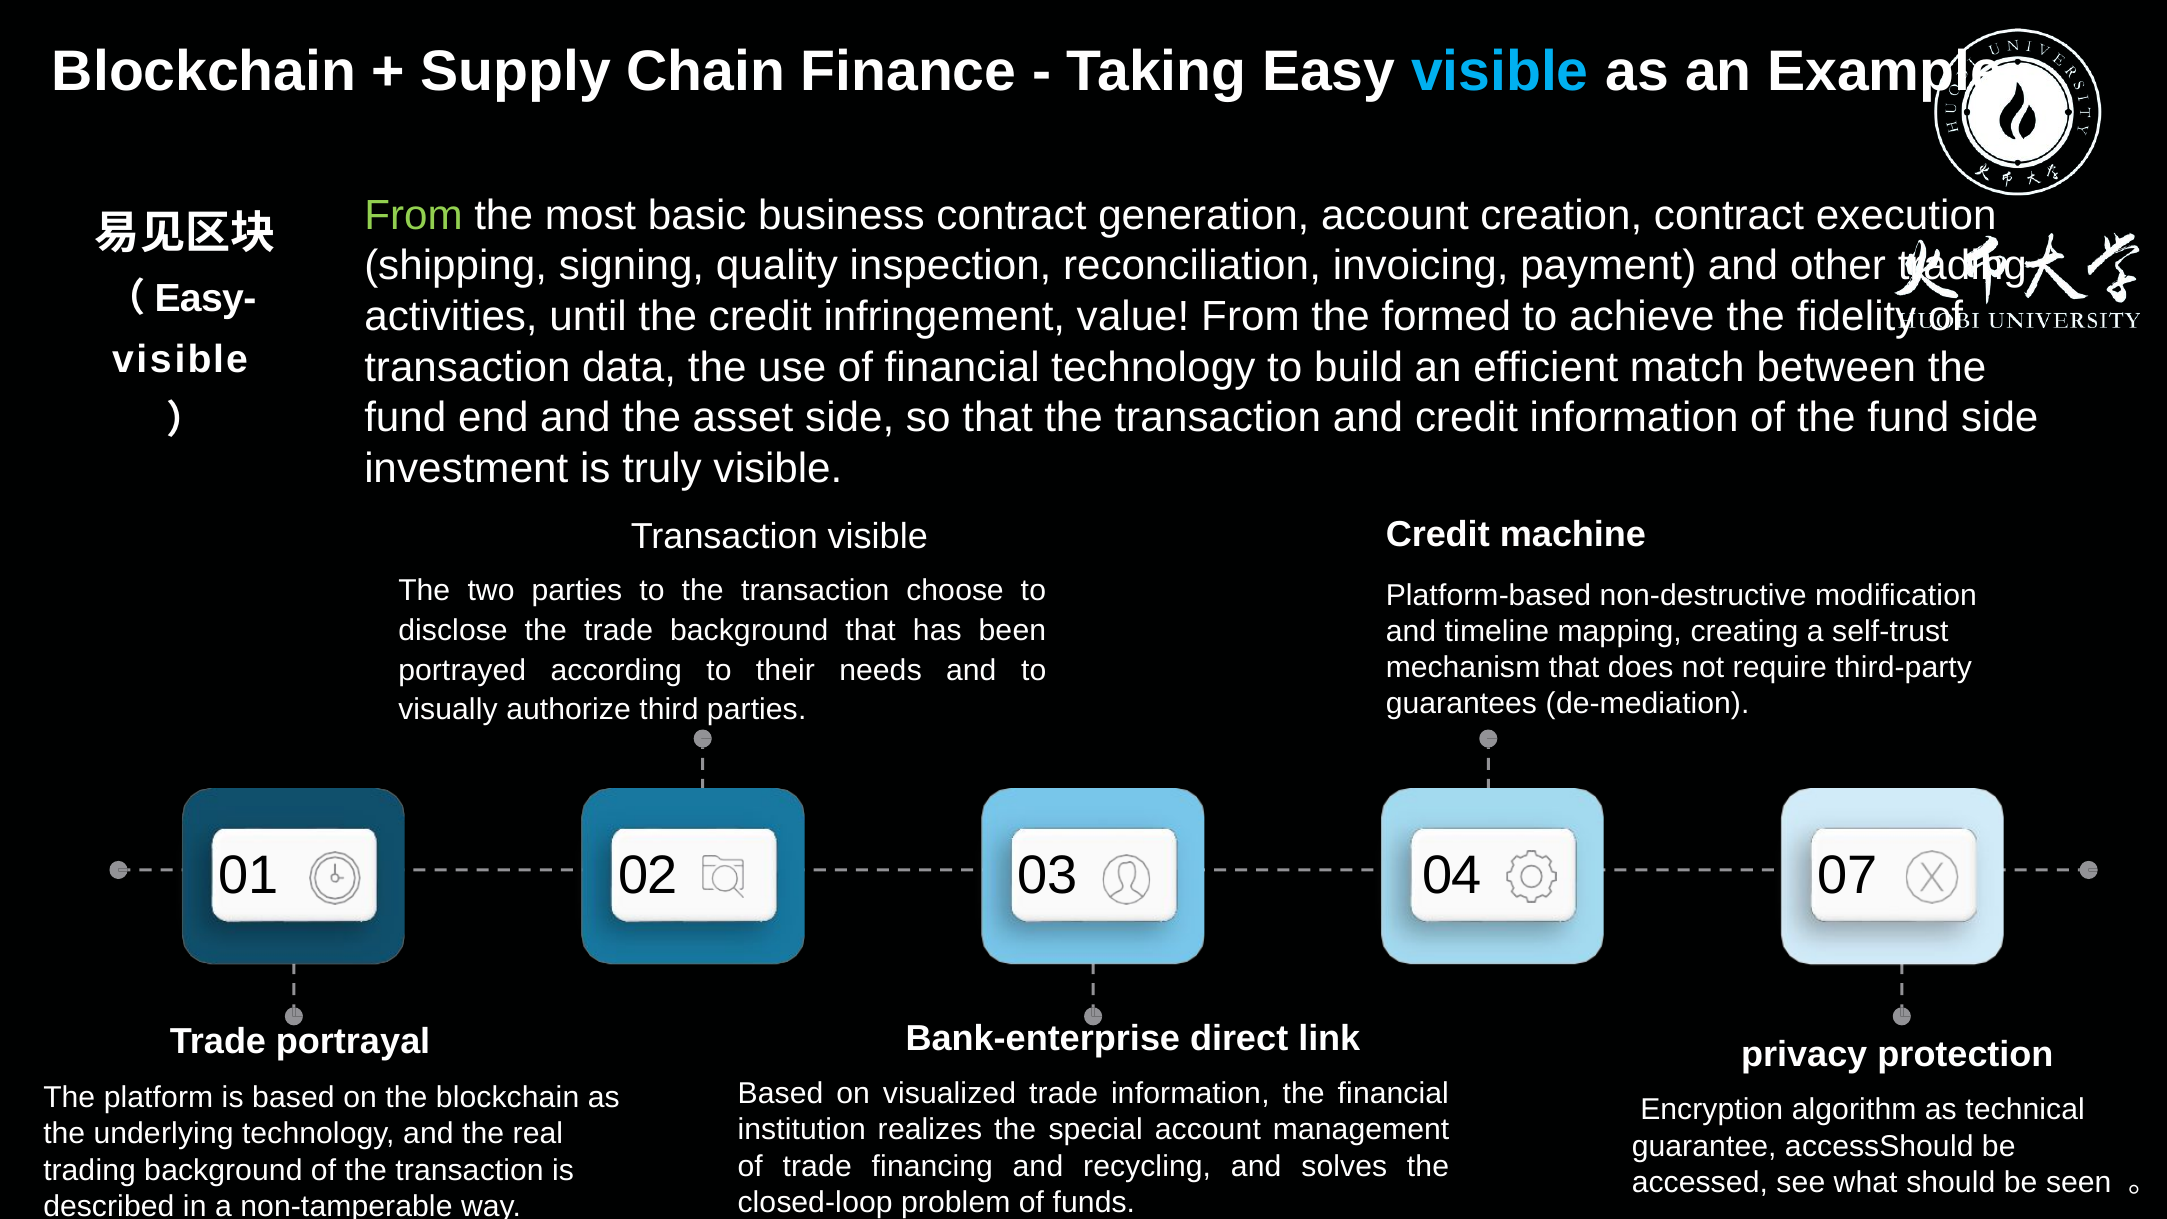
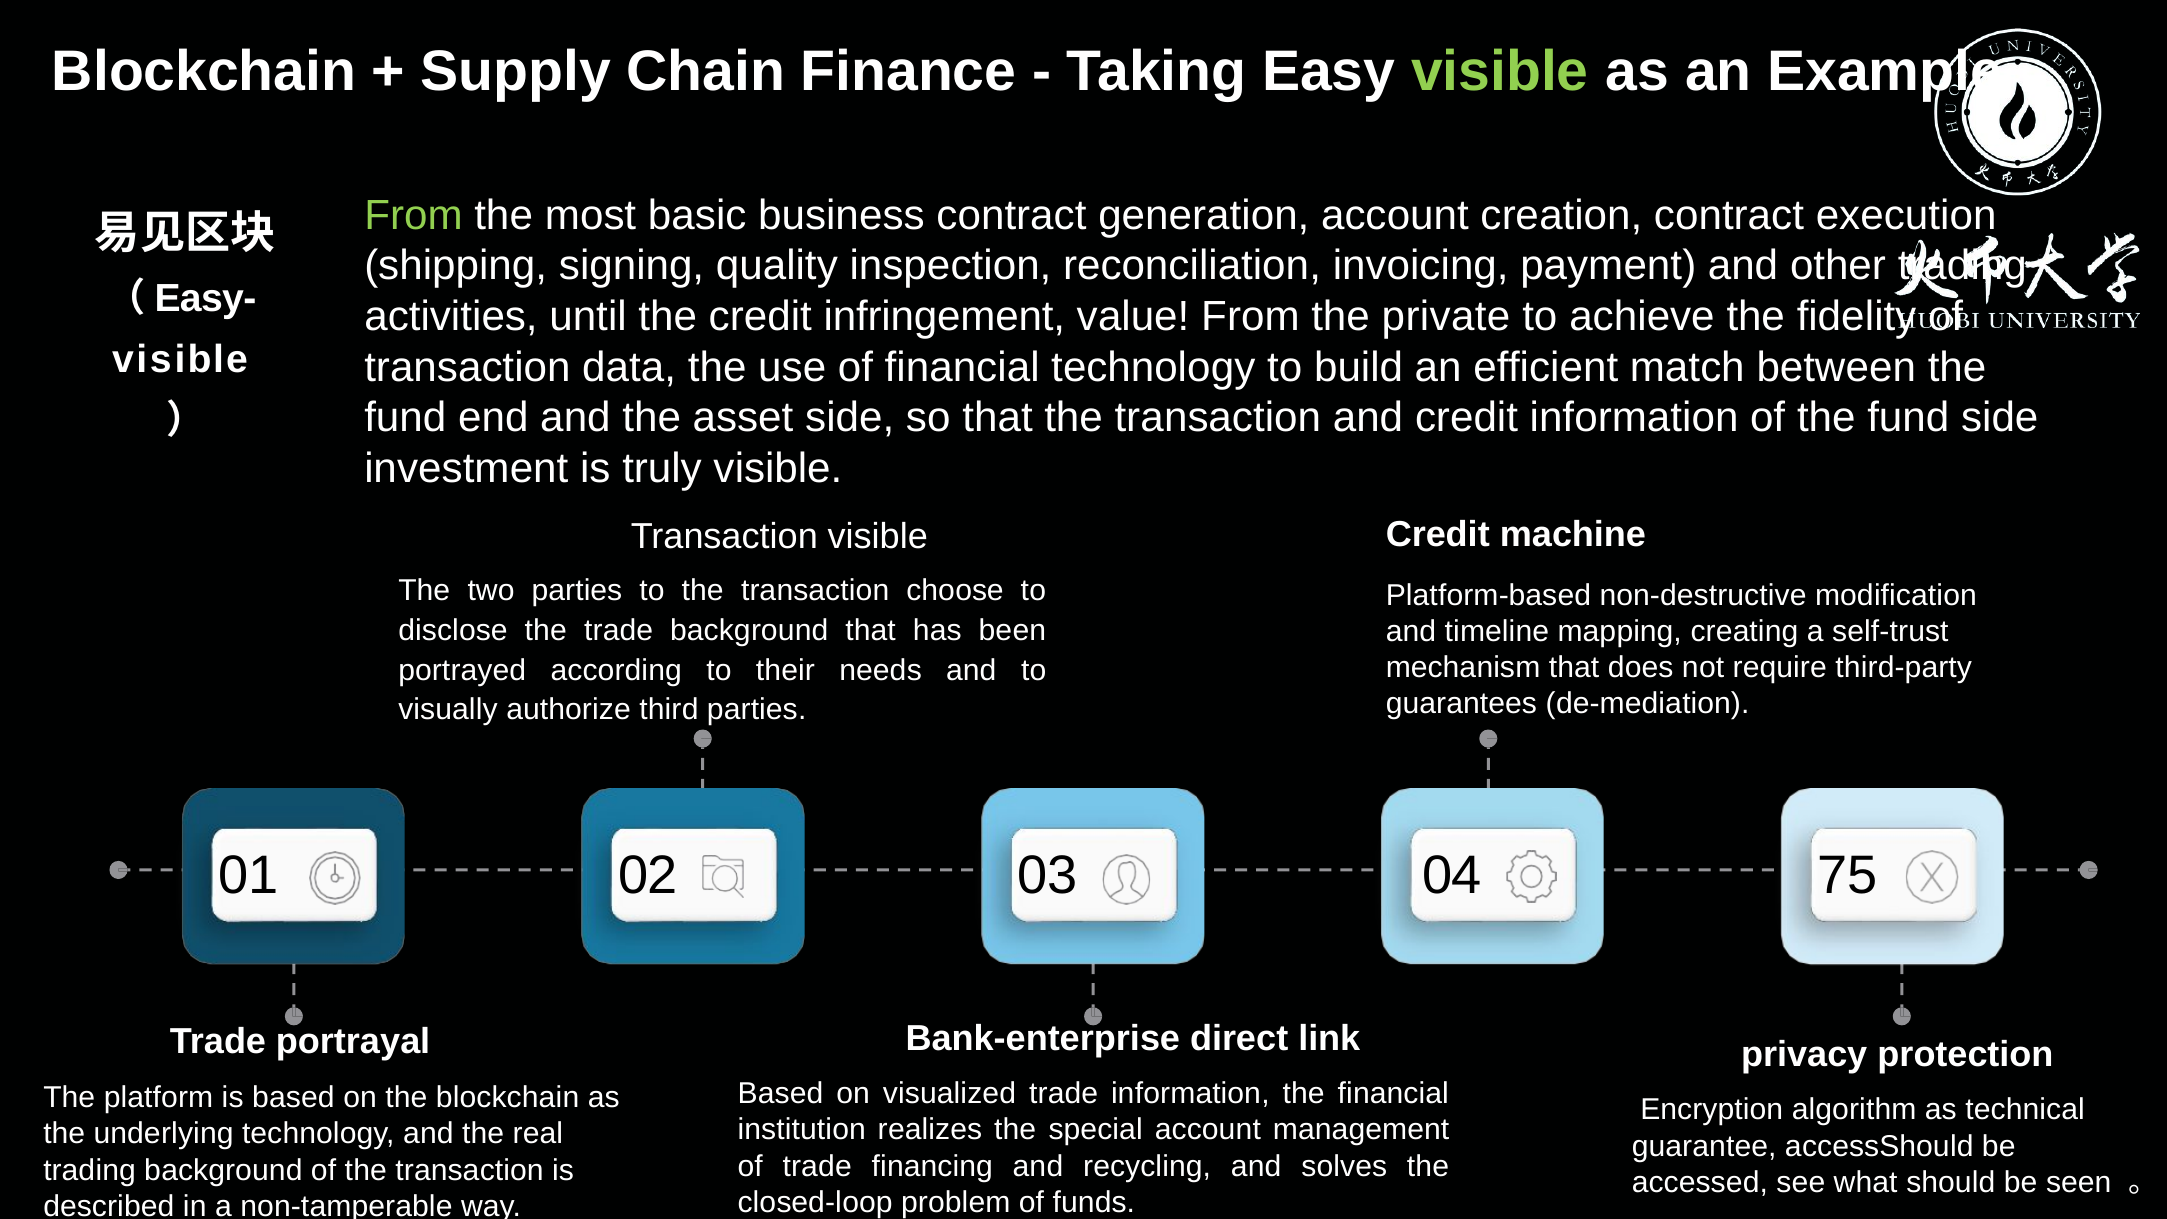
visible at (1500, 72) colour: light blue -> light green
formed: formed -> private
07: 07 -> 75
